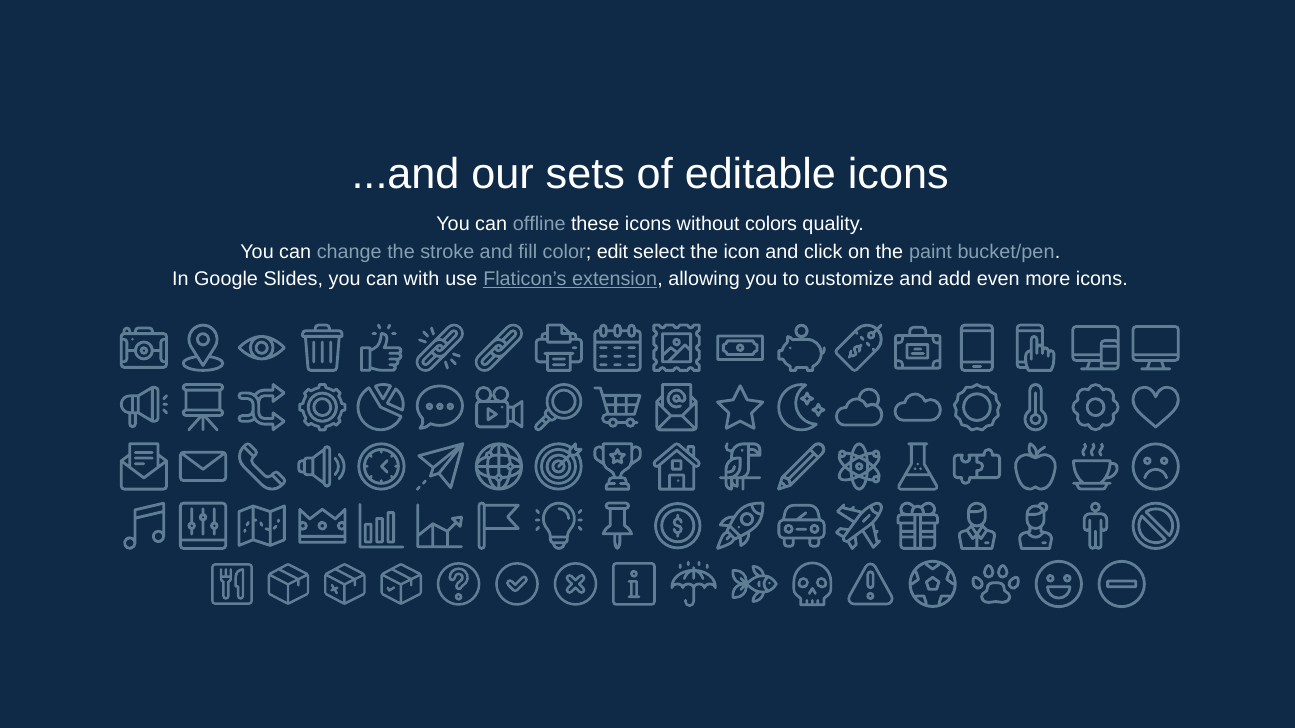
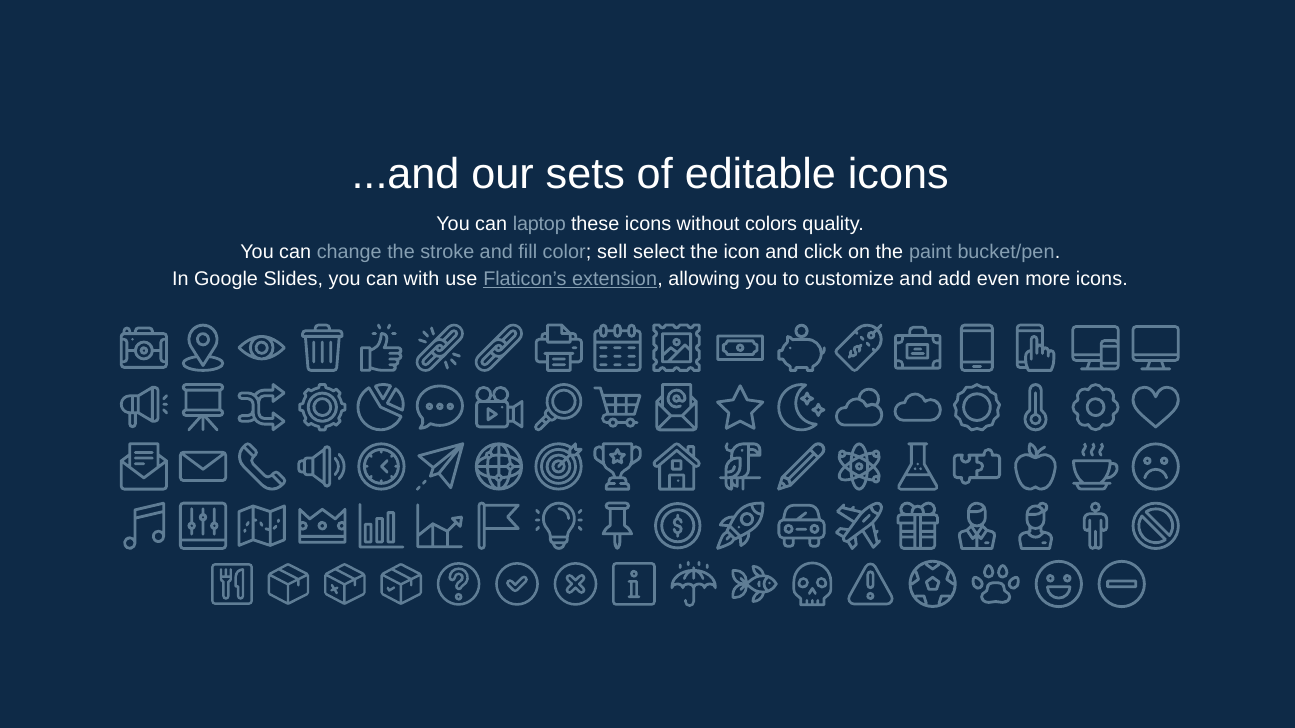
offline: offline -> laptop
edit: edit -> sell
